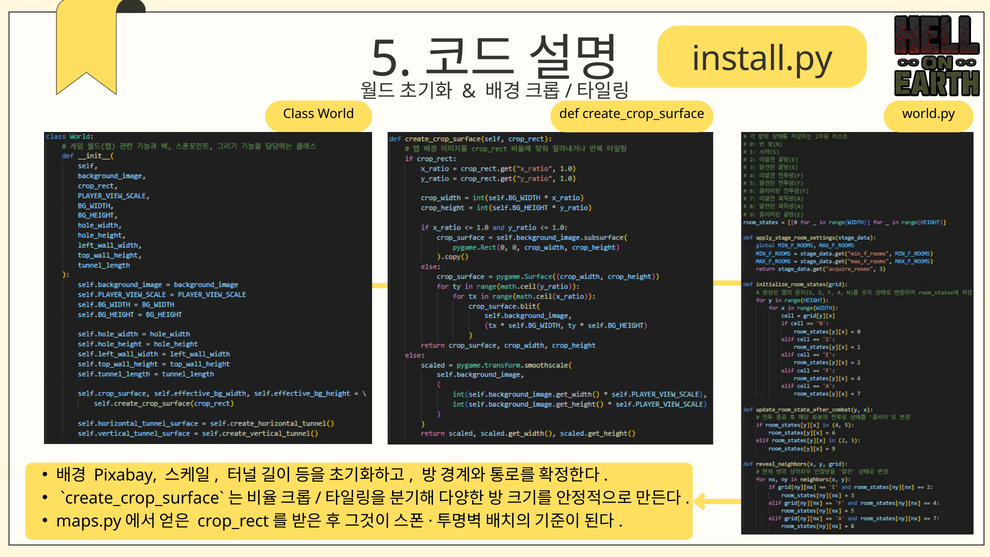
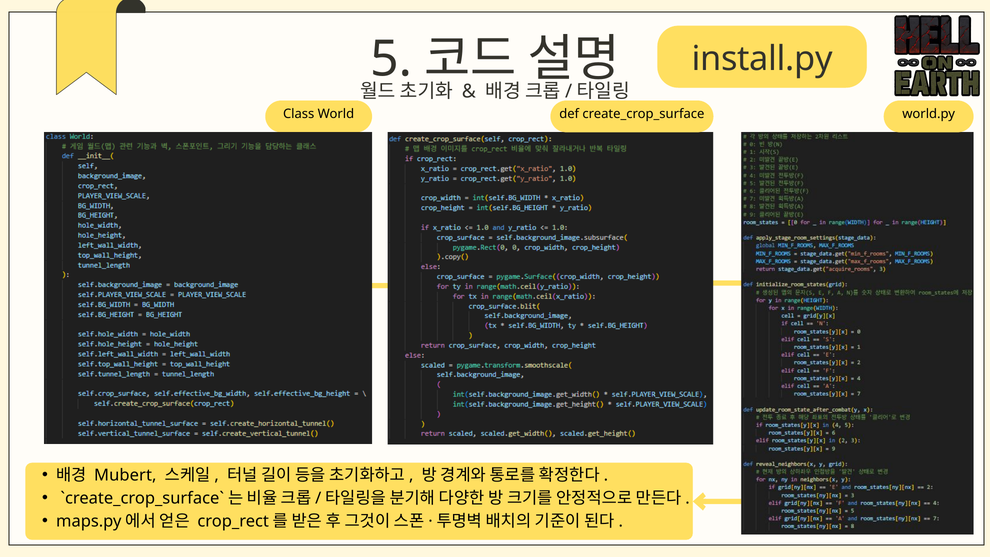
Pixabay: Pixabay -> Mubert
